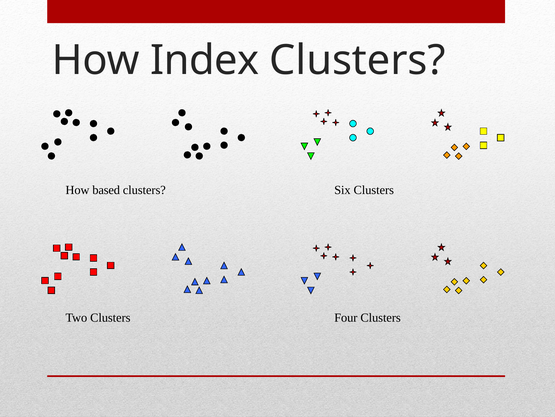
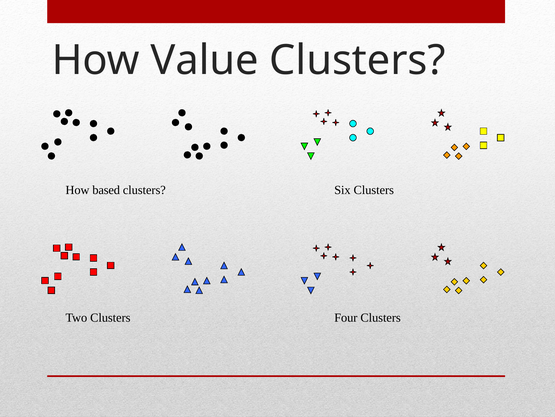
Index: Index -> Value
